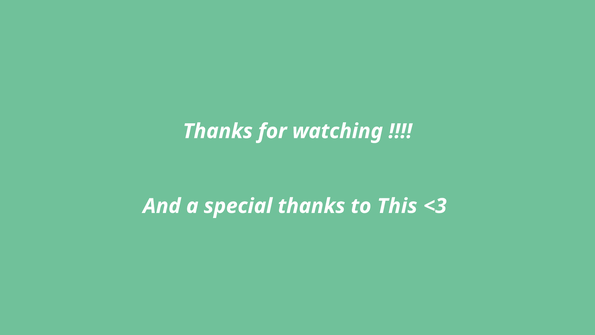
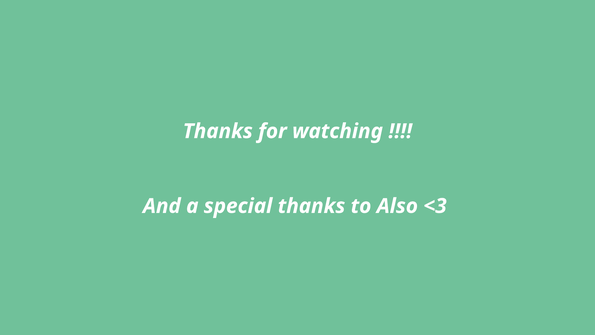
This: This -> Also
